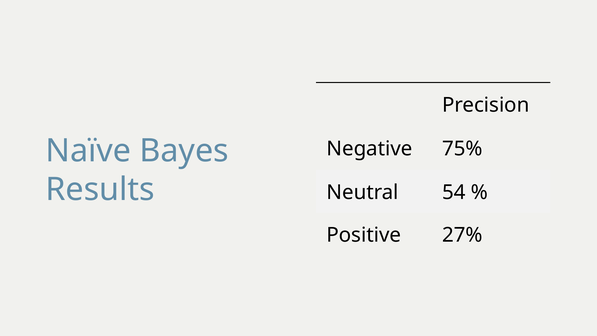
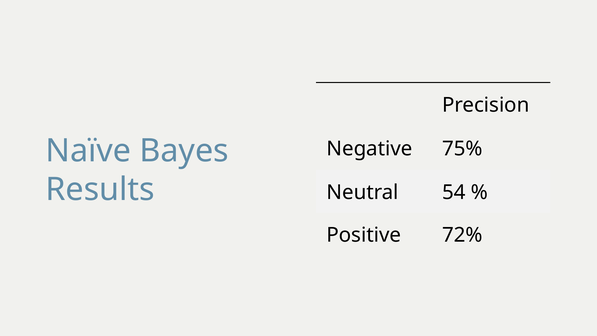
27%: 27% -> 72%
